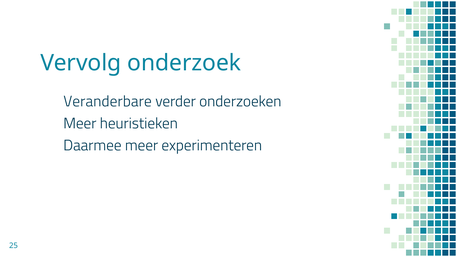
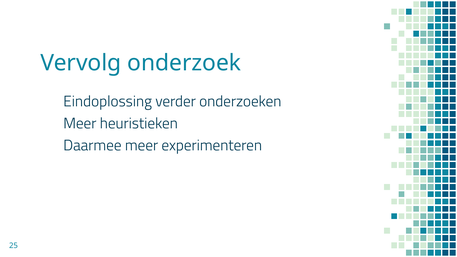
Veranderbare: Veranderbare -> Eindoplossing
